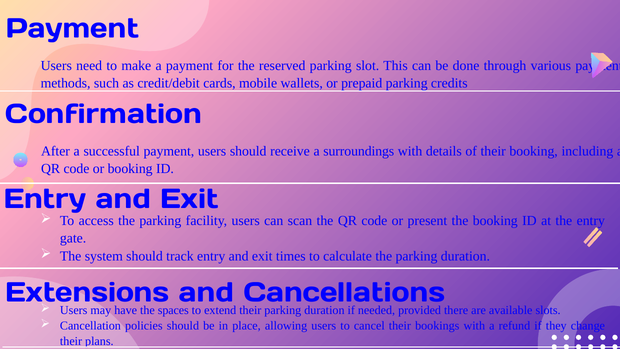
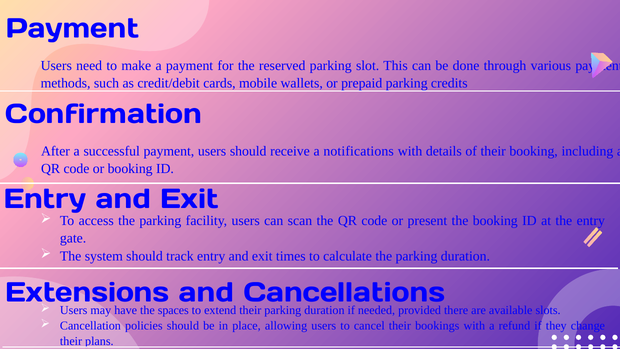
surroundings: surroundings -> notifications
